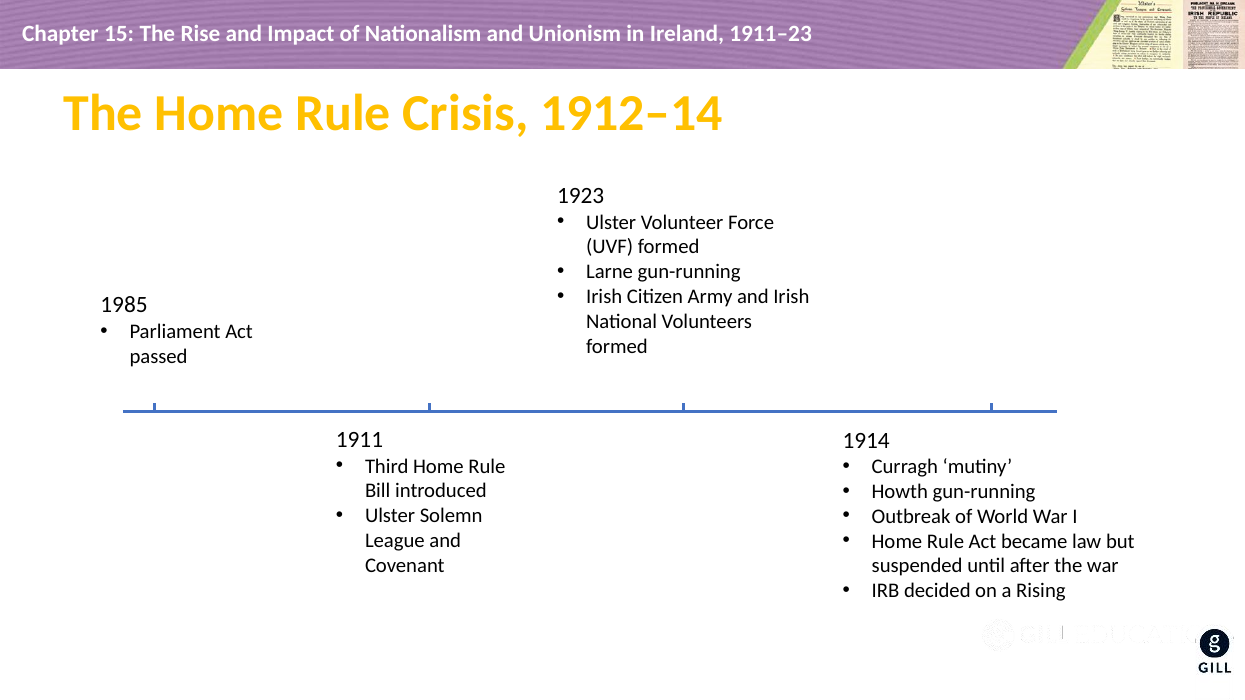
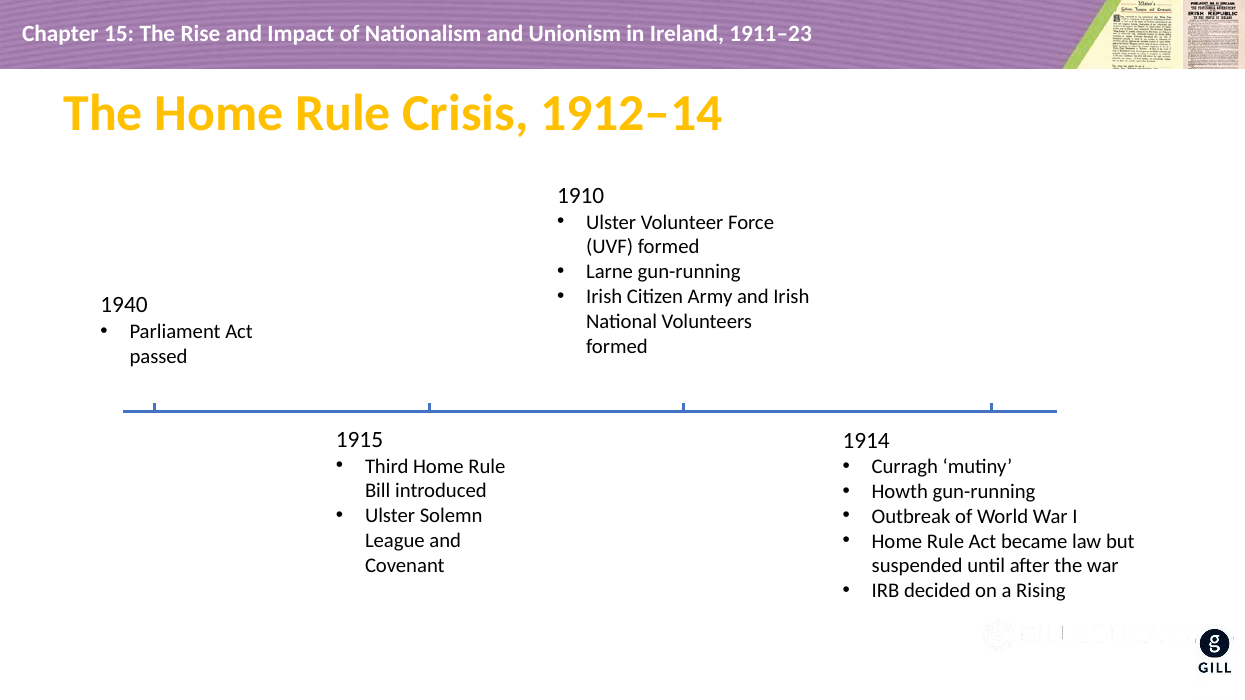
1923: 1923 -> 1910
1985: 1985 -> 1940
1911: 1911 -> 1915
